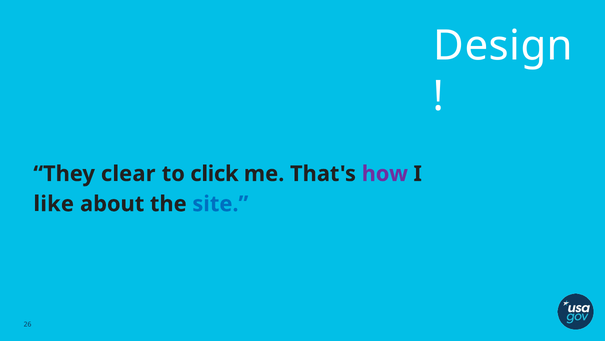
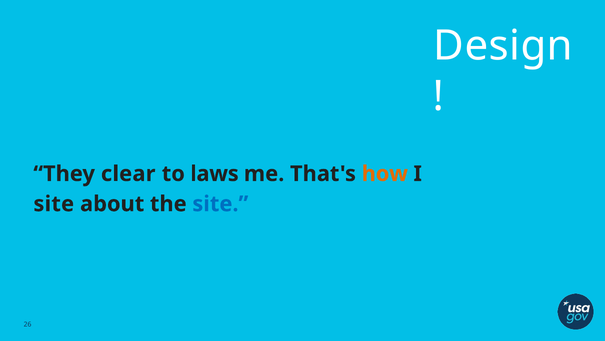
click: click -> laws
how colour: purple -> orange
like at (54, 204): like -> site
